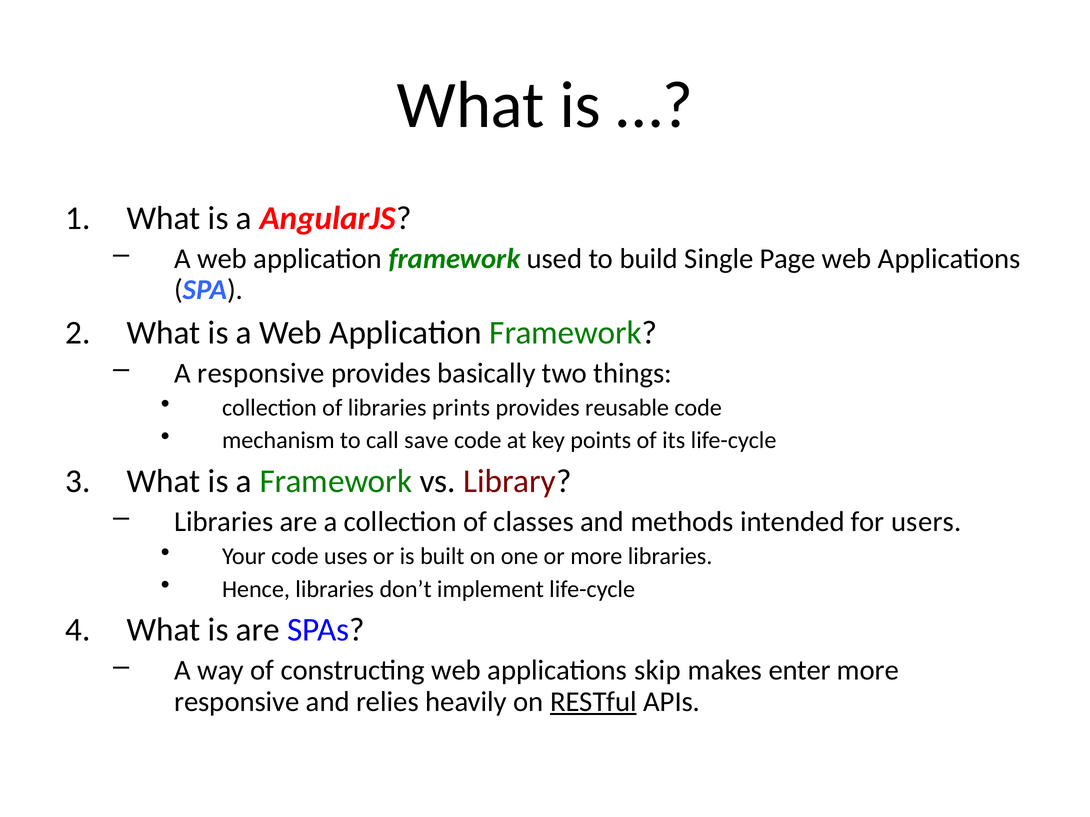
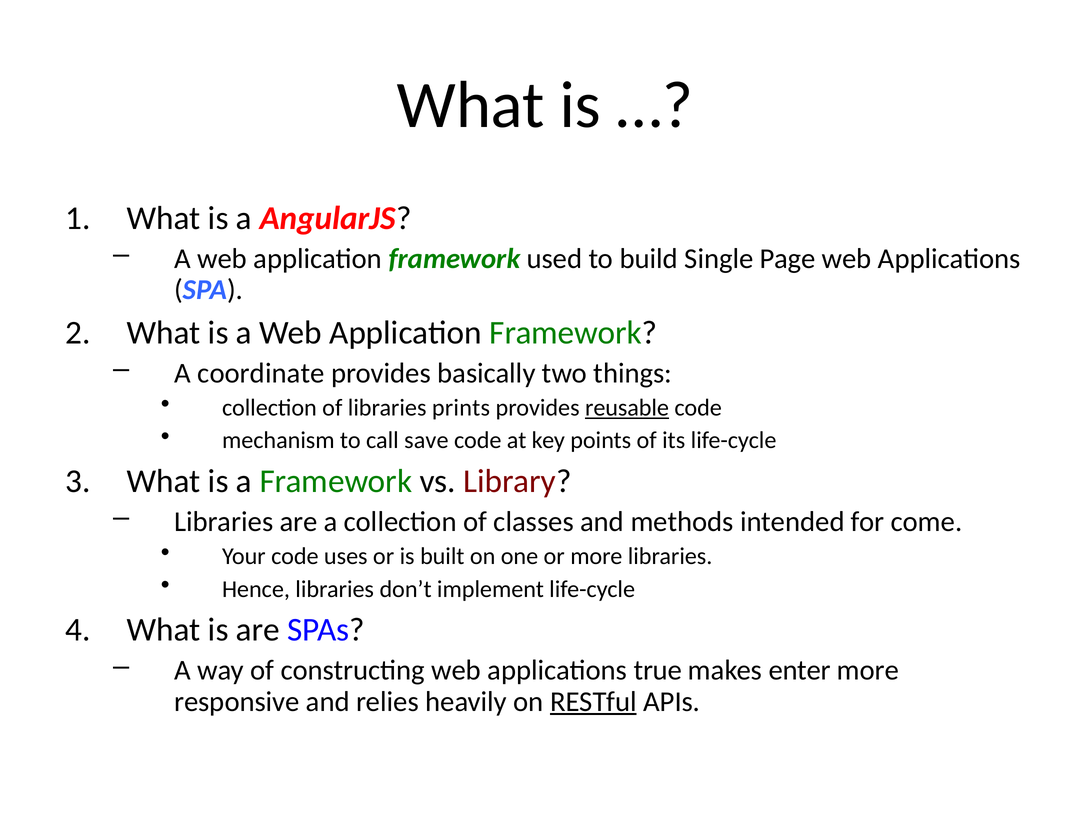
A responsive: responsive -> coordinate
reusable underline: none -> present
users: users -> come
skip: skip -> true
